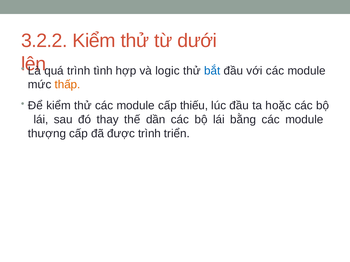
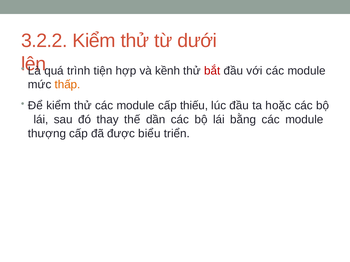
tình: tình -> tiện
logic: logic -> kềnh
bắt colour: blue -> red
được trình: trình -> biểu
